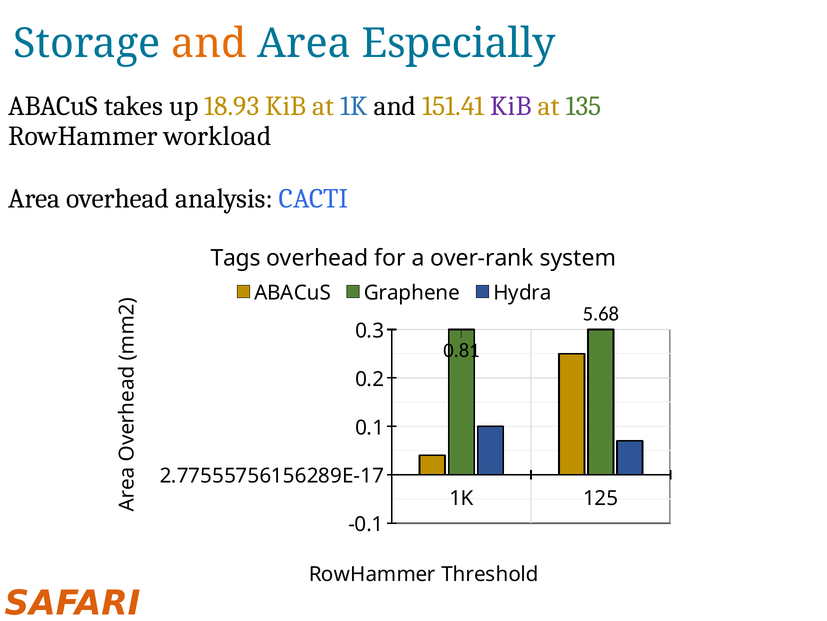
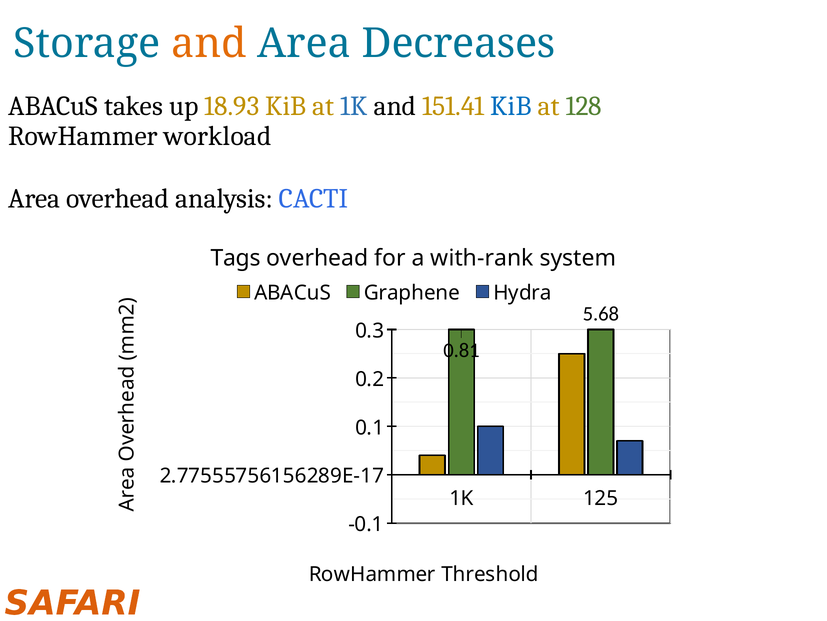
Especially: Especially -> Decreases
KiB at (511, 106) colour: purple -> blue
135: 135 -> 128
over-rank: over-rank -> with-rank
